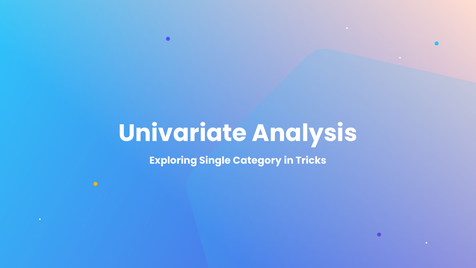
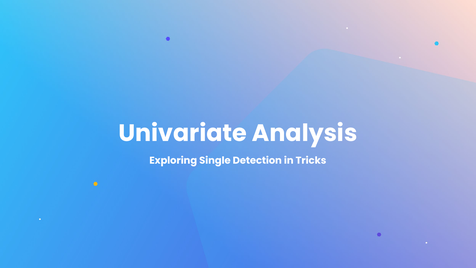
Category: Category -> Detection
